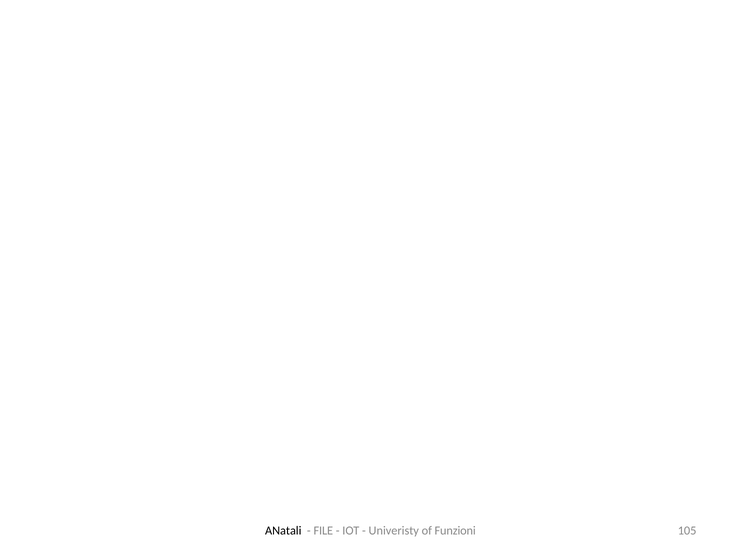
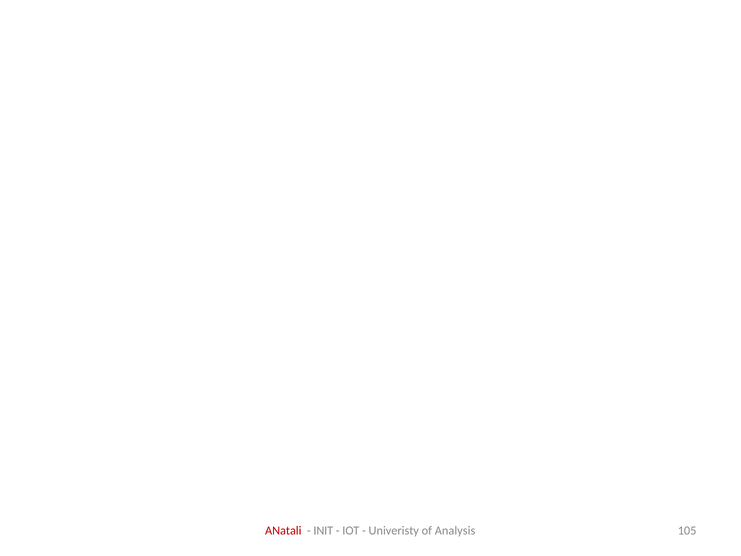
ANatali colour: black -> red
FILE: FILE -> INIT
Funzioni: Funzioni -> Analysis
